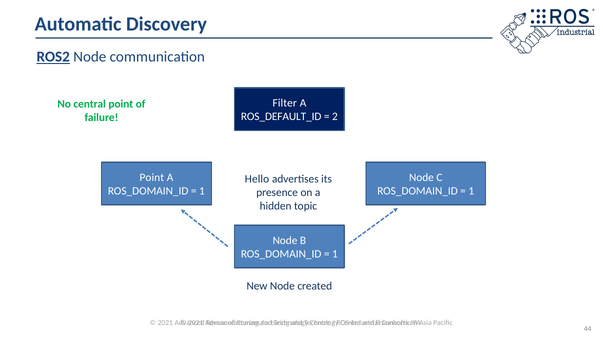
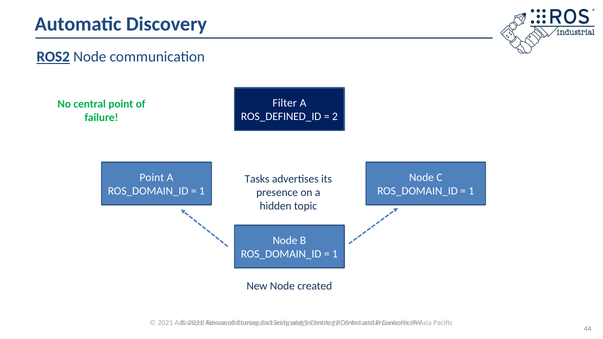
ROS_DEFAULT_ID: ROS_DEFAULT_ID -> ROS_DEFINED_ID
Hello: Hello -> Tasks
